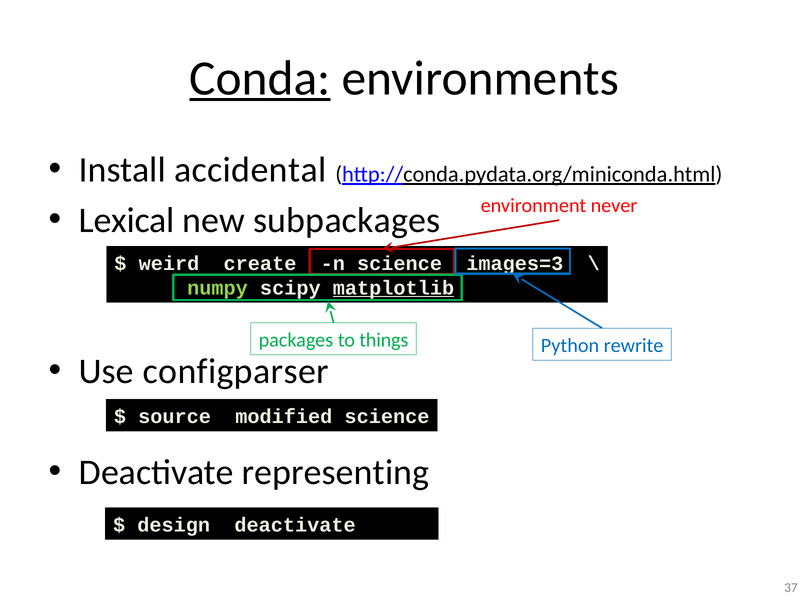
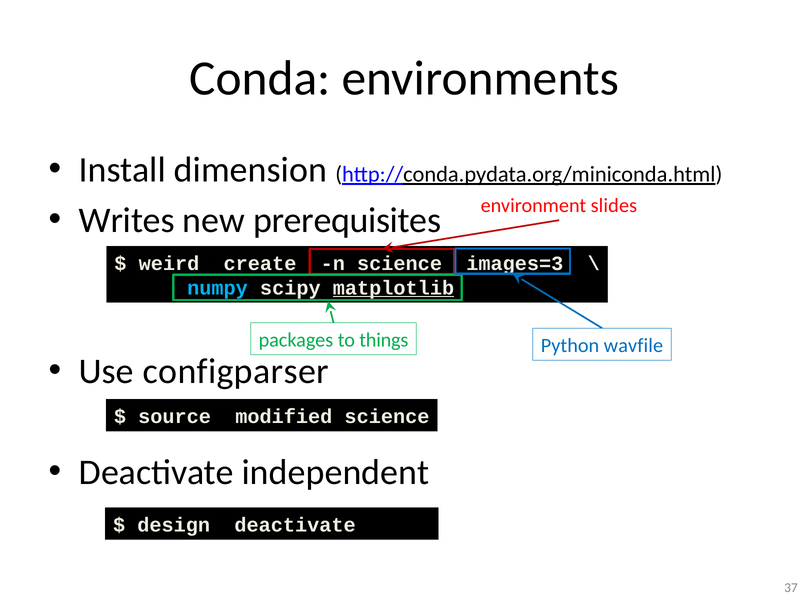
Conda underline: present -> none
accidental: accidental -> dimension
never: never -> slides
Lexical: Lexical -> Writes
subpackages: subpackages -> prerequisites
numpy colour: light green -> light blue
rewrite: rewrite -> wavfile
representing: representing -> independent
